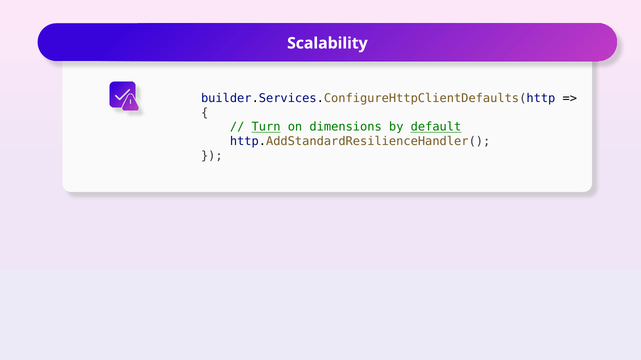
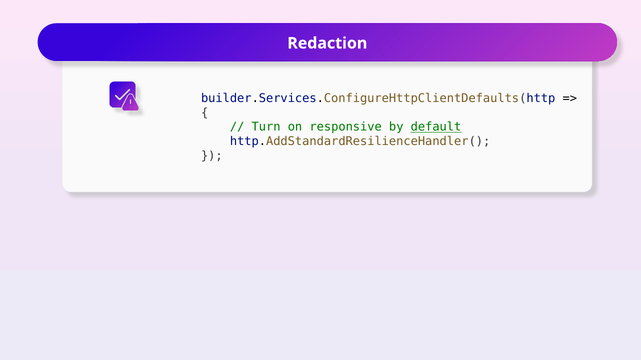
Scalability: Scalability -> Redaction
Turn underline: present -> none
dimensions: dimensions -> responsive
